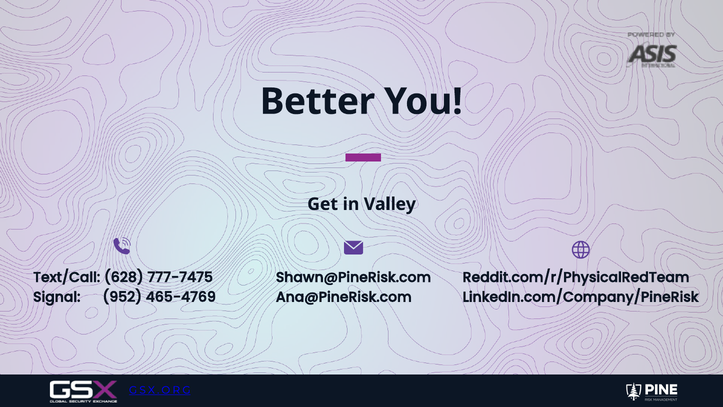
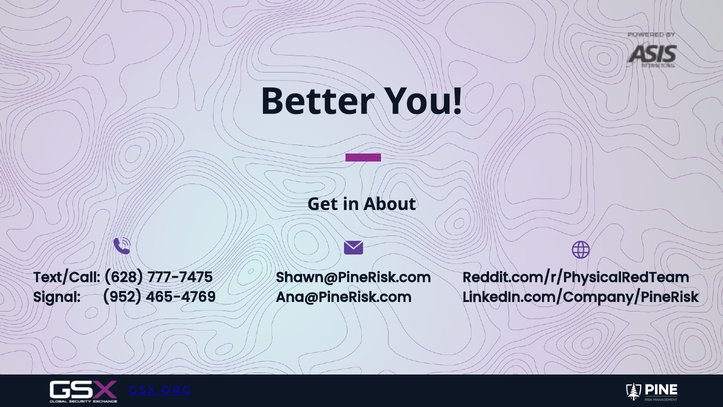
Valley: Valley -> About
